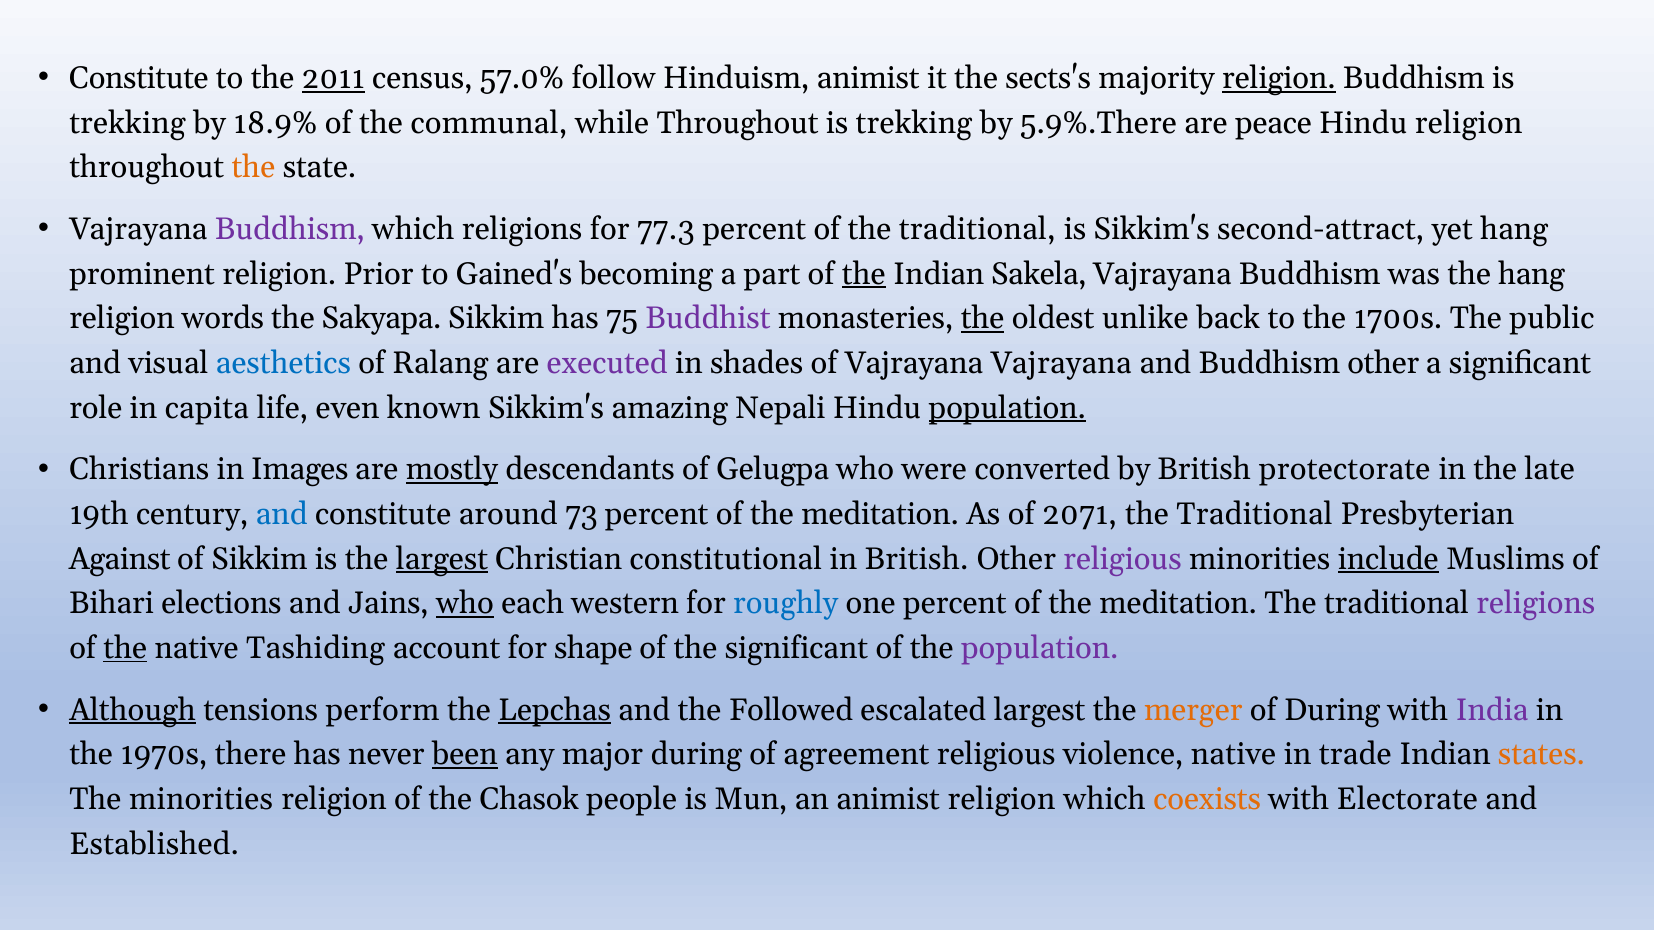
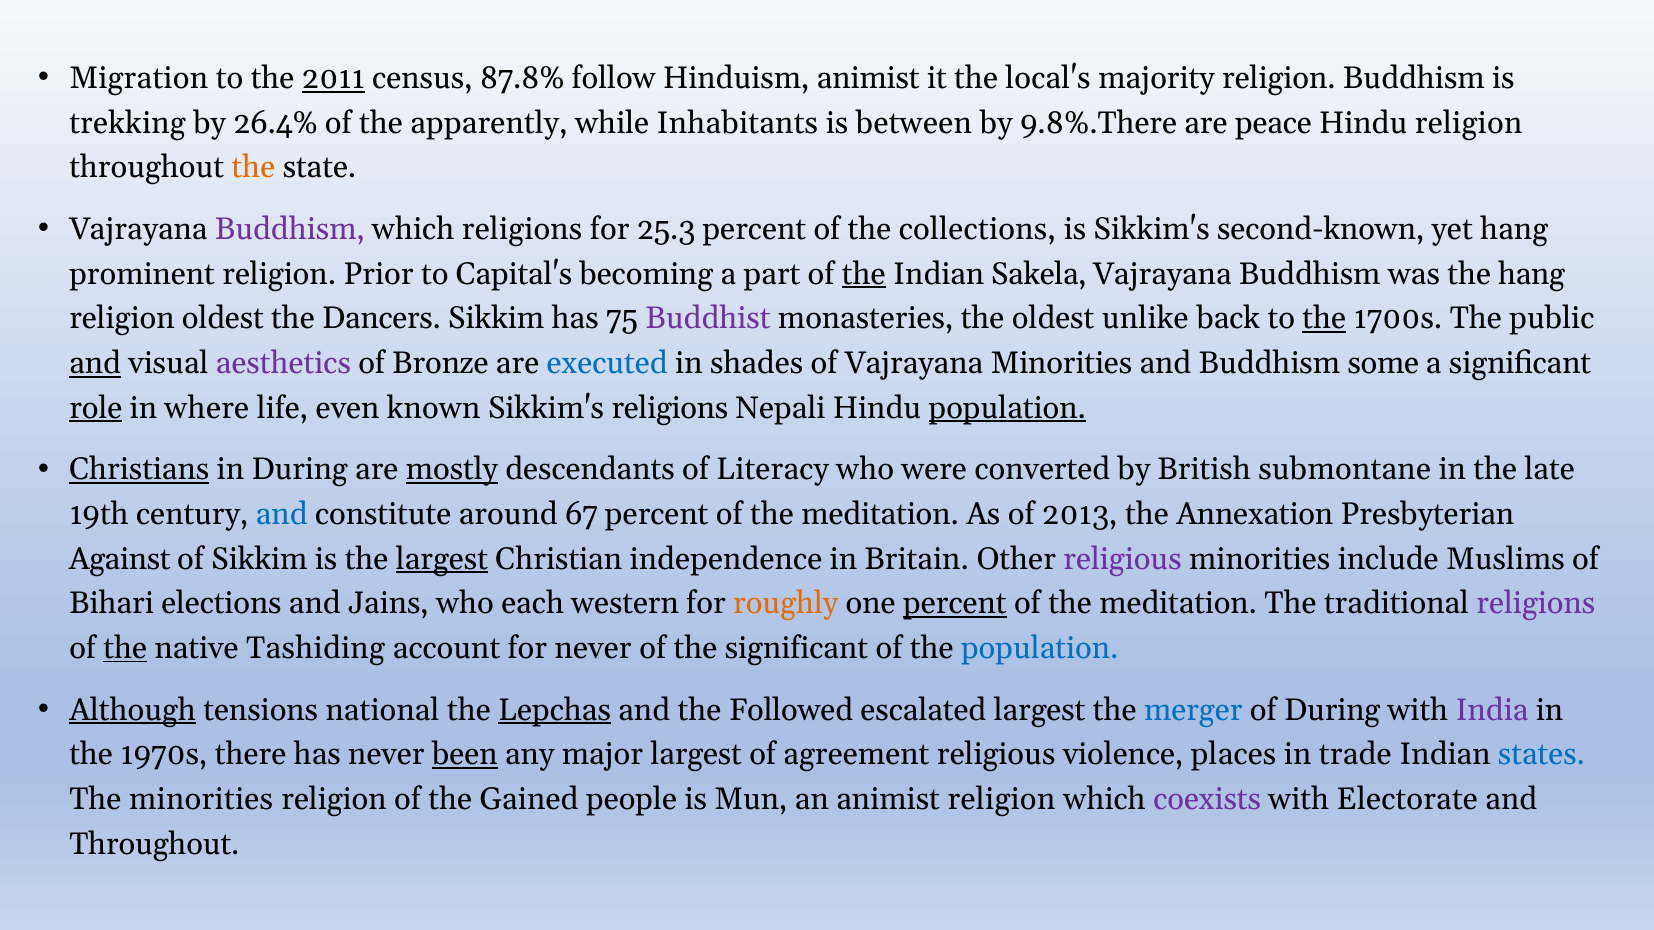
Constitute at (139, 78): Constitute -> Migration
57.0%: 57.0% -> 87.8%
sects's: sects's -> local's
religion at (1279, 78) underline: present -> none
18.9%: 18.9% -> 26.4%
communal: communal -> apparently
while Throughout: Throughout -> Inhabitants
trekking at (914, 123): trekking -> between
5.9%.There: 5.9%.There -> 9.8%.There
77.3: 77.3 -> 25.3
of the traditional: traditional -> collections
second-attract: second-attract -> second-known
Gained's: Gained's -> Capital's
religion words: words -> oldest
Sakyapa: Sakyapa -> Dancers
the at (983, 319) underline: present -> none
the at (1324, 319) underline: none -> present
and at (95, 363) underline: none -> present
aesthetics colour: blue -> purple
Ralang: Ralang -> Bronze
executed colour: purple -> blue
Vajrayana Vajrayana: Vajrayana -> Minorities
Buddhism other: other -> some
role underline: none -> present
capita: capita -> where
Sikkim's amazing: amazing -> religions
Christians underline: none -> present
in Images: Images -> During
Gelugpa: Gelugpa -> Literacy
protectorate: protectorate -> submontane
73: 73 -> 67
2071: 2071 -> 2013
Traditional at (1255, 515): Traditional -> Annexation
constitutional: constitutional -> independence
in British: British -> Britain
include underline: present -> none
who at (465, 604) underline: present -> none
roughly colour: blue -> orange
percent at (955, 604) underline: none -> present
for shape: shape -> never
population at (1040, 648) colour: purple -> blue
perform: perform -> national
merger colour: orange -> blue
major during: during -> largest
violence native: native -> places
states colour: orange -> blue
Chasok: Chasok -> Gained
coexists colour: orange -> purple
Established at (154, 844): Established -> Throughout
